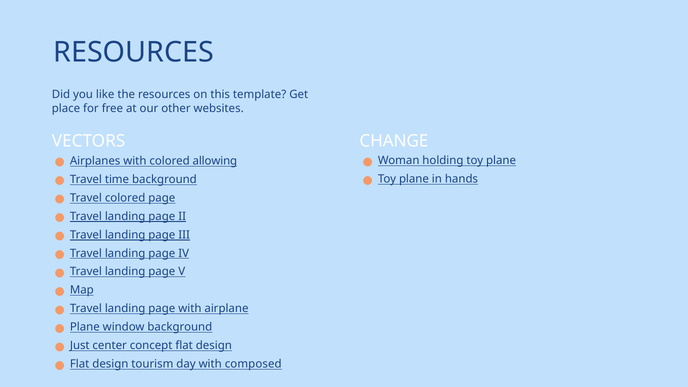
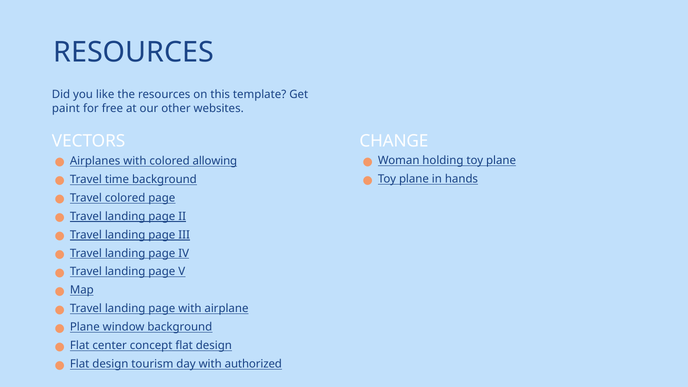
place: place -> paint
Just at (80, 346): Just -> Flat
composed: composed -> authorized
